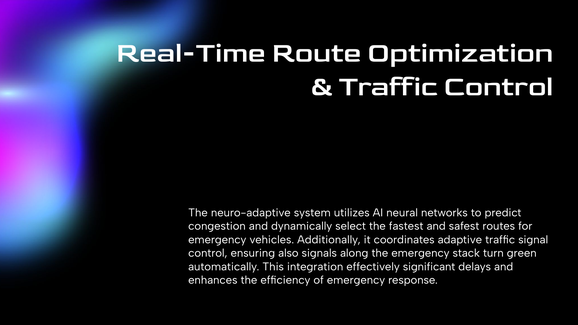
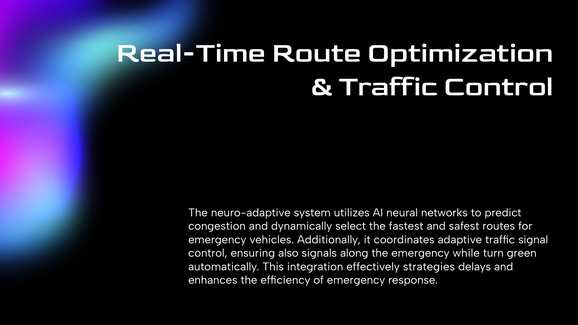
stack: stack -> while
significant: significant -> strategies
